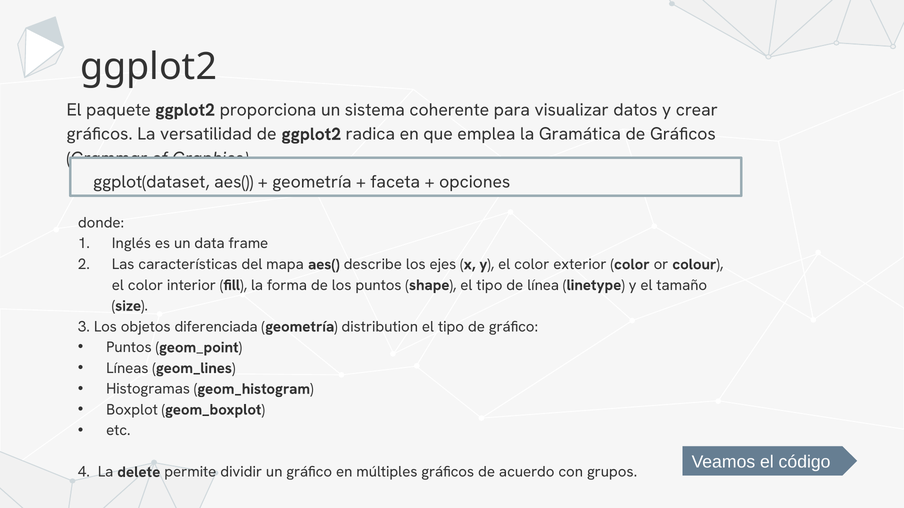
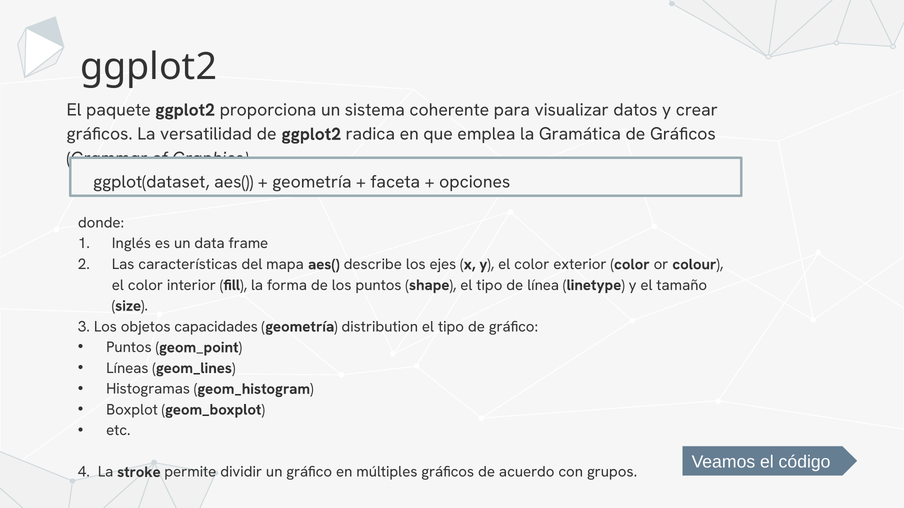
diferenciada: diferenciada -> capacidades
delete: delete -> stroke
